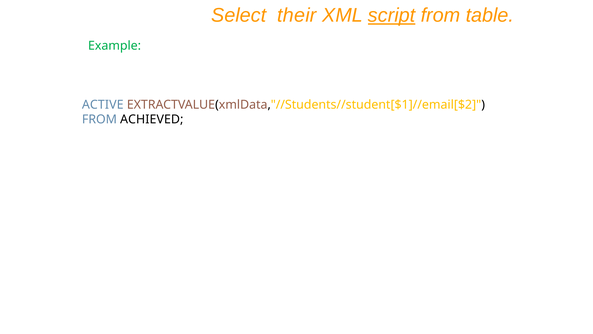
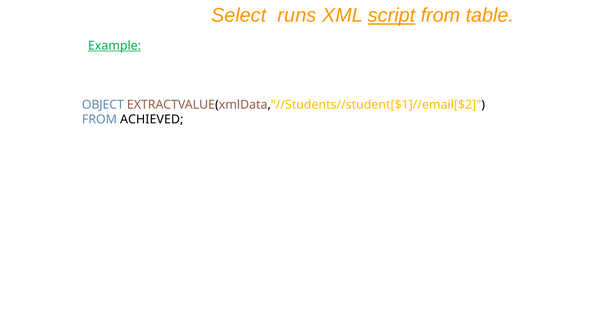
their: their -> runs
Example underline: none -> present
ACTIVE: ACTIVE -> OBJECT
